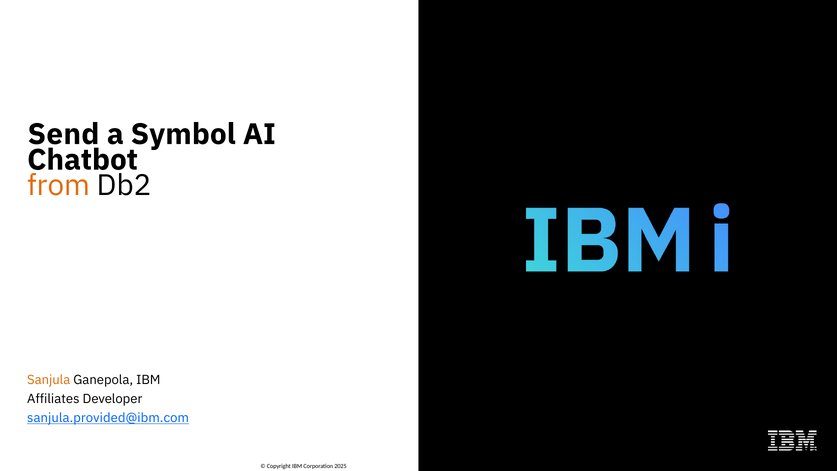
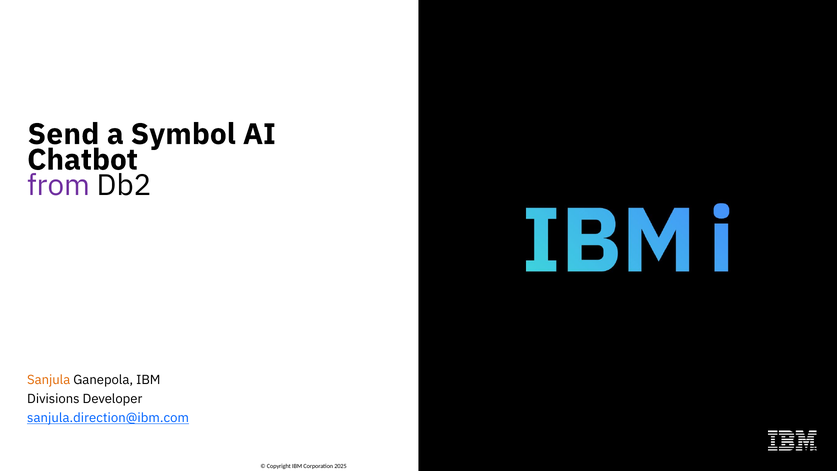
from colour: orange -> purple
Affiliates: Affiliates -> Divisions
sanjula.provided@ibm.com: sanjula.provided@ibm.com -> sanjula.direction@ibm.com
